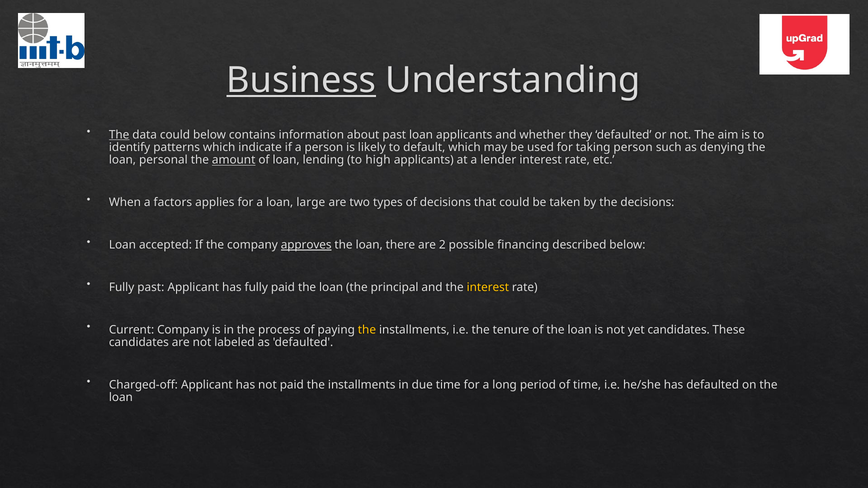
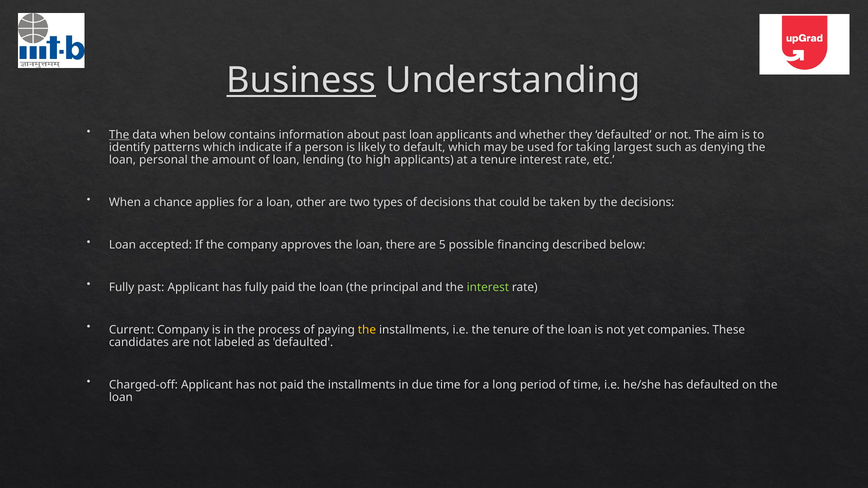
data could: could -> when
taking person: person -> largest
amount underline: present -> none
a lender: lender -> tenure
factors: factors -> chance
large: large -> other
approves underline: present -> none
2: 2 -> 5
interest at (488, 287) colour: yellow -> light green
yet candidates: candidates -> companies
